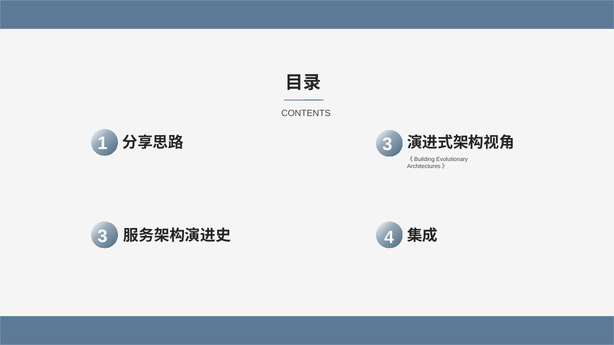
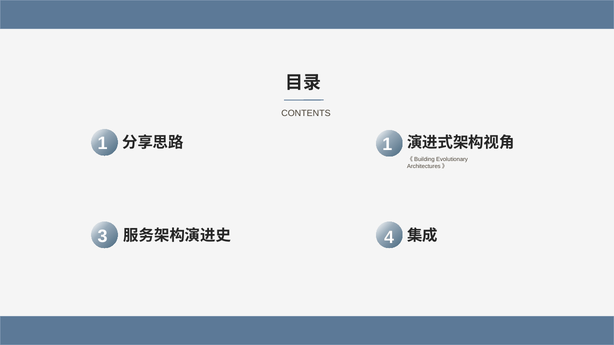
1 3: 3 -> 1
